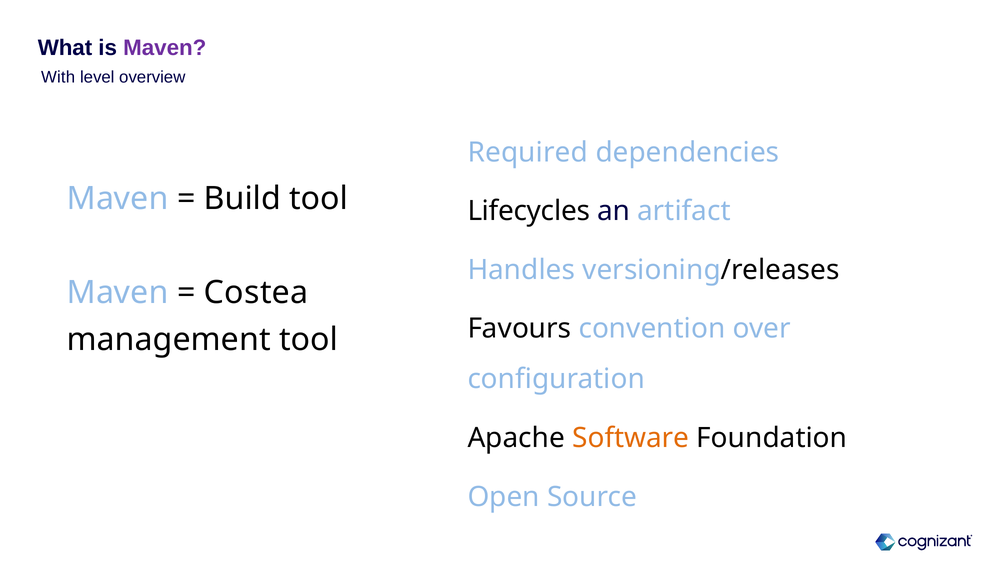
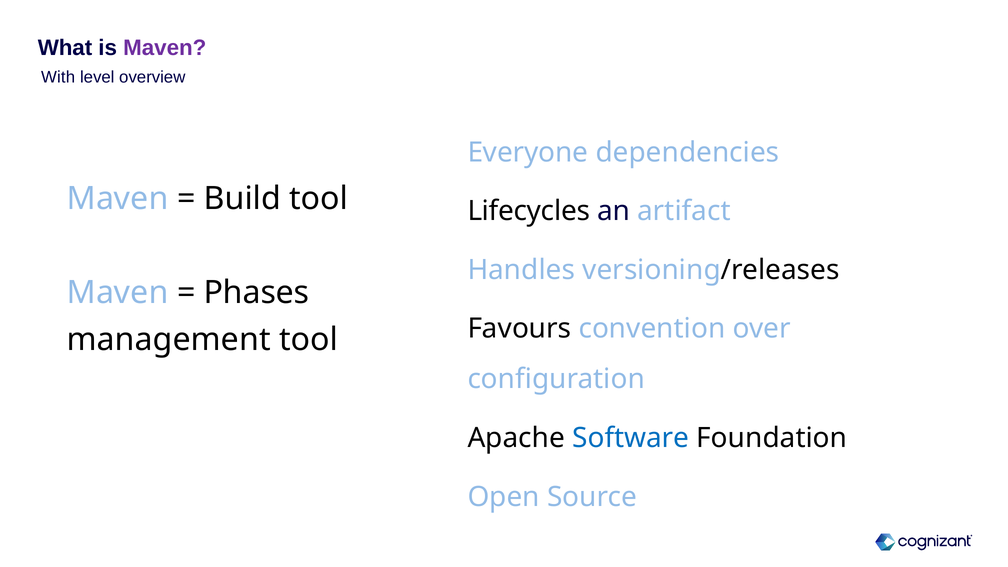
Required: Required -> Everyone
Costea: Costea -> Phases
Software colour: orange -> blue
